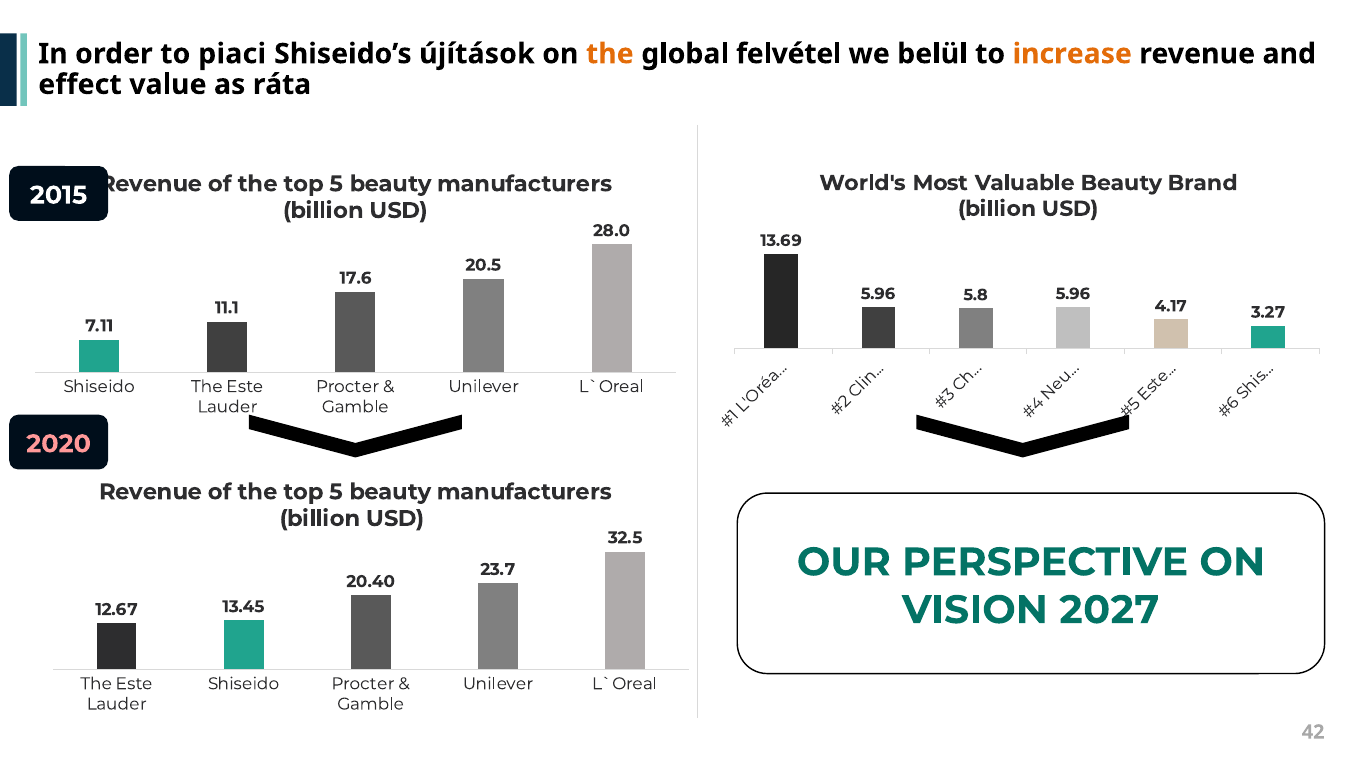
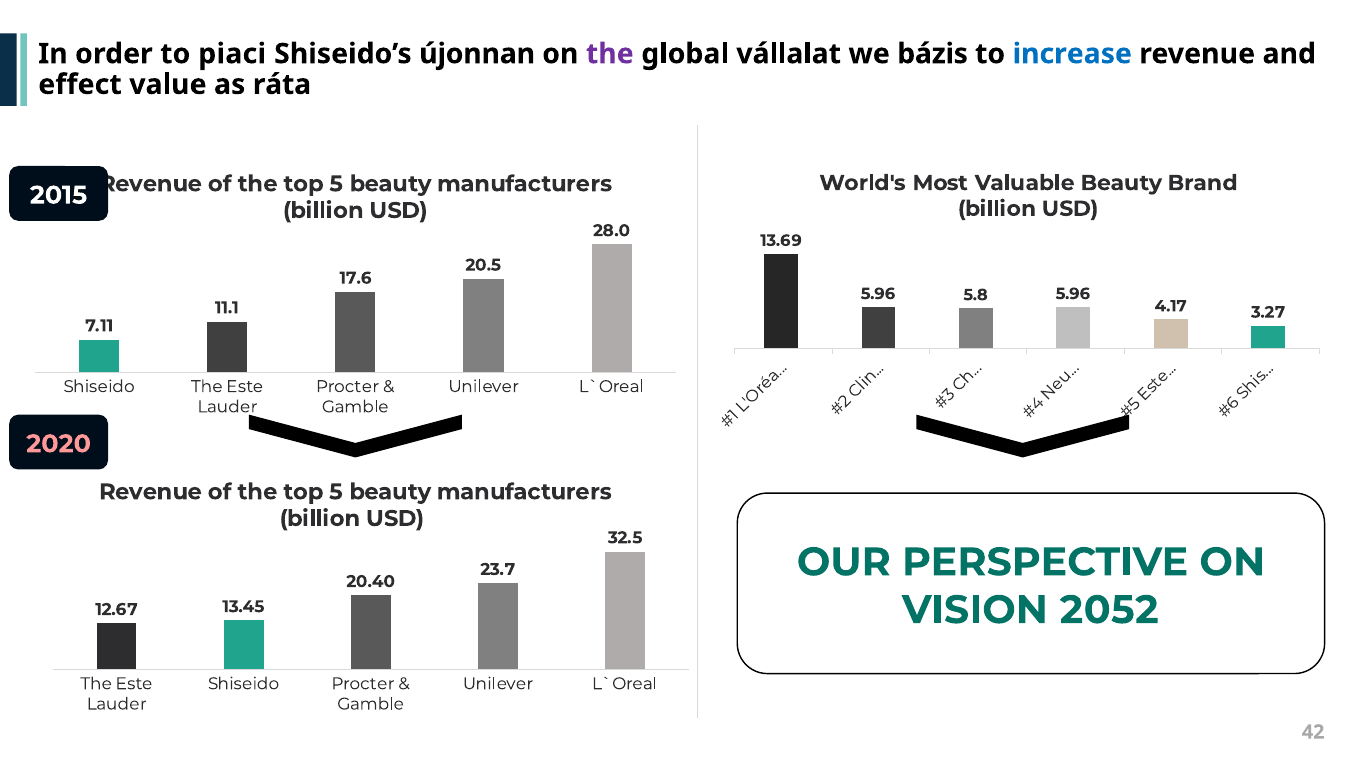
újítások: újítások -> újonnan
the at (610, 54) colour: orange -> purple
felvétel: felvétel -> vállalat
belül: belül -> bázis
increase colour: orange -> blue
2027: 2027 -> 2052
